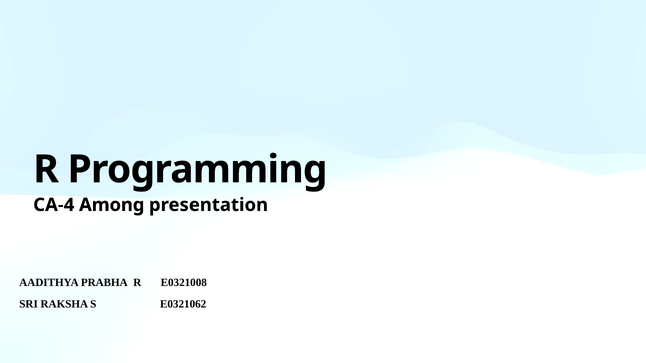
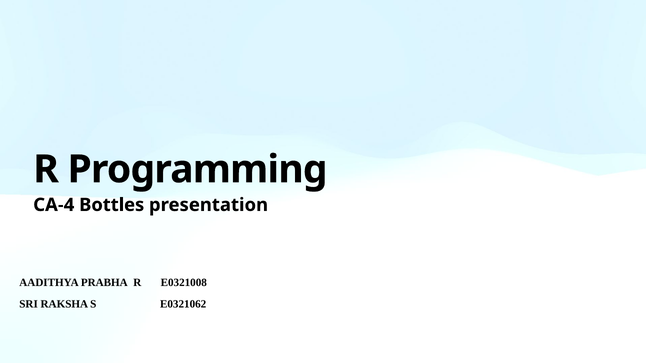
Among: Among -> Bottles
